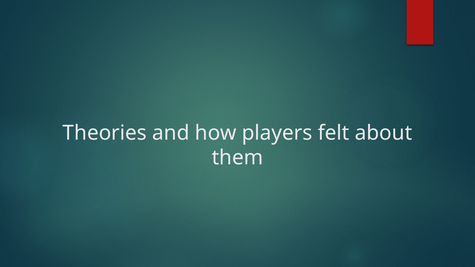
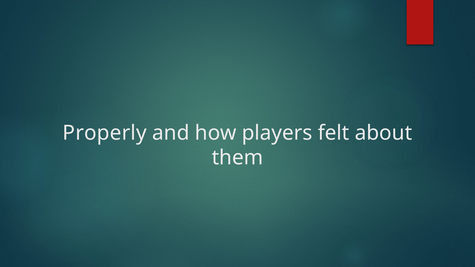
Theories: Theories -> Properly
